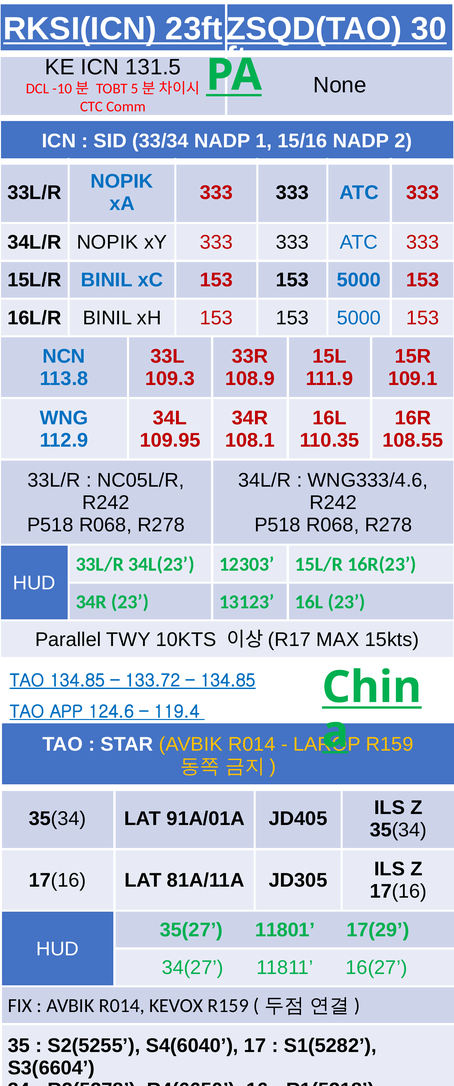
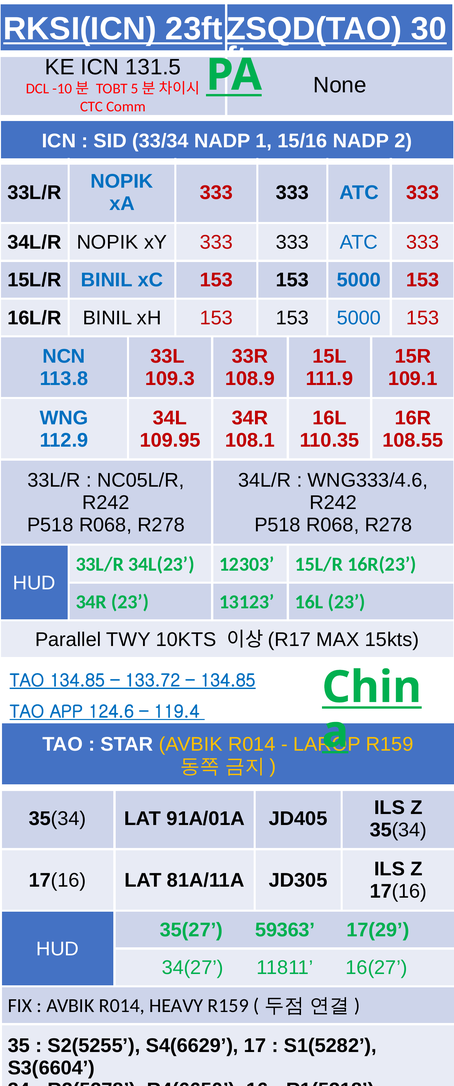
11801: 11801 -> 59363
KEVOX: KEVOX -> HEAVY
S4(6040: S4(6040 -> S4(6629
